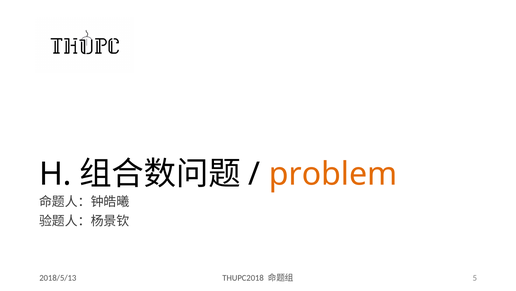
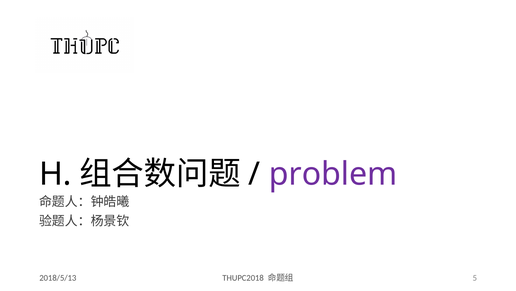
problem colour: orange -> purple
